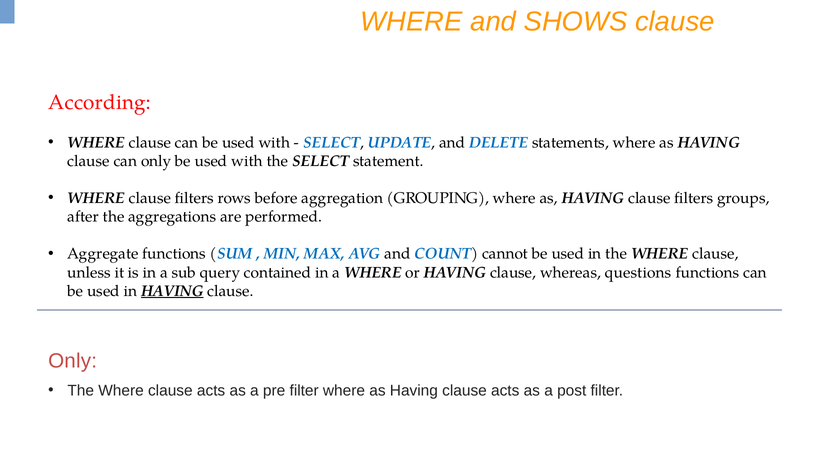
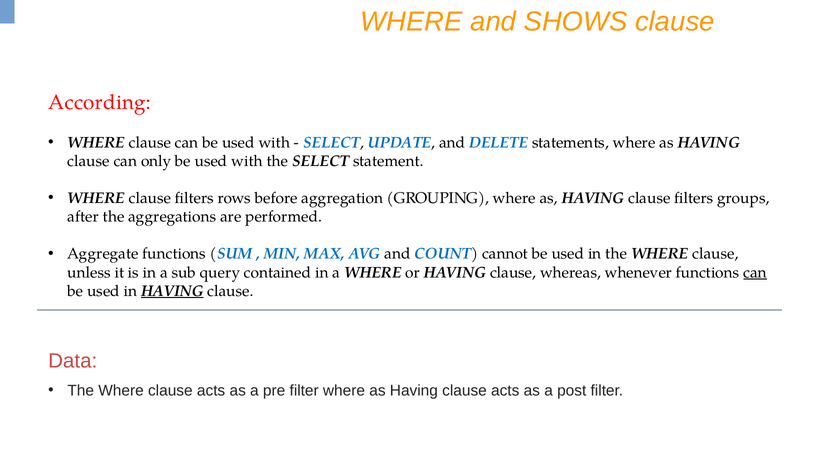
questions: questions -> whenever
can at (755, 272) underline: none -> present
Only at (73, 361): Only -> Data
